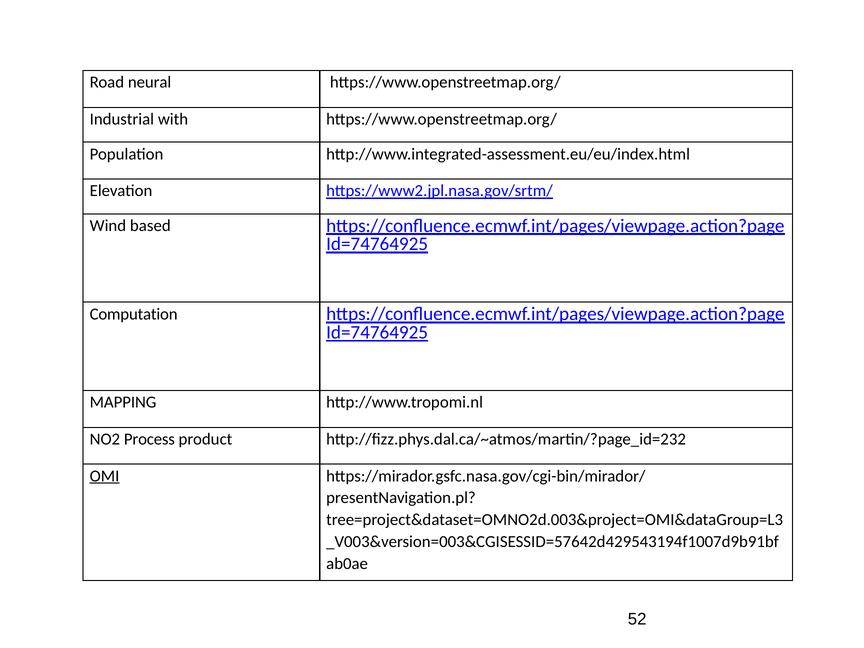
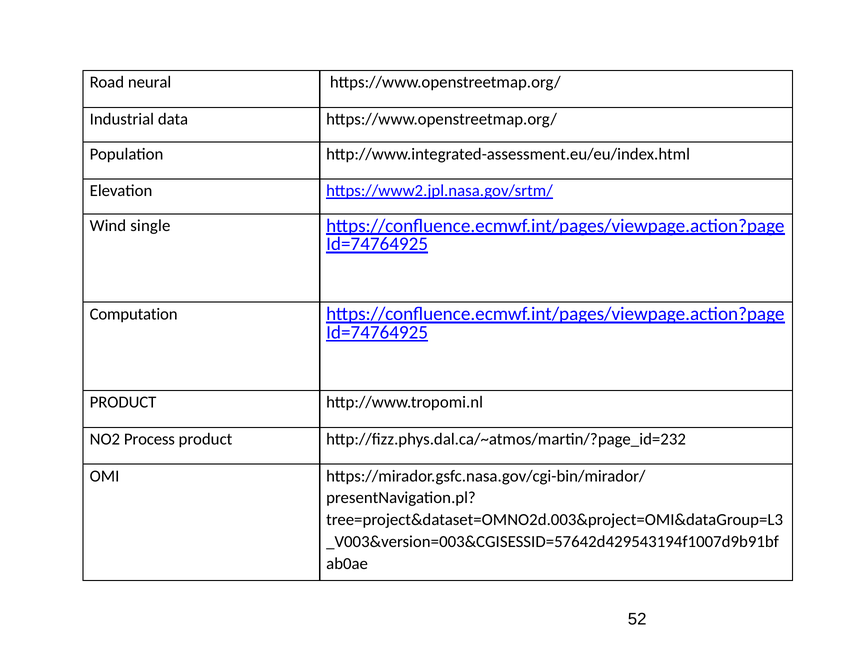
with: with -> data
based: based -> single
MAPPING at (123, 402): MAPPING -> PRODUCT
OMI underline: present -> none
